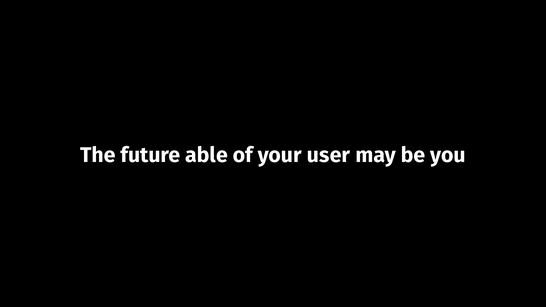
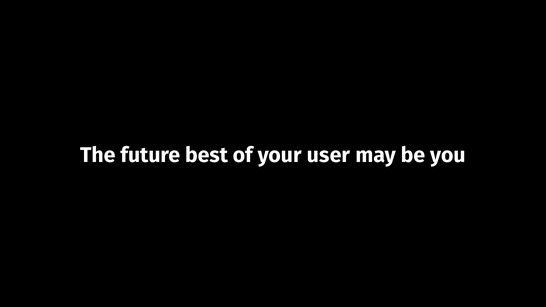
able: able -> best
